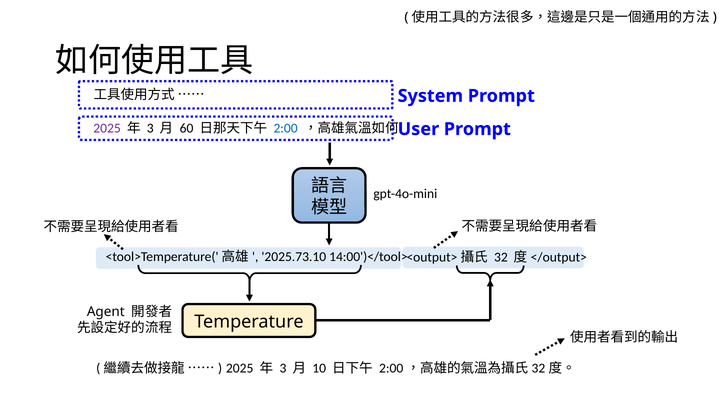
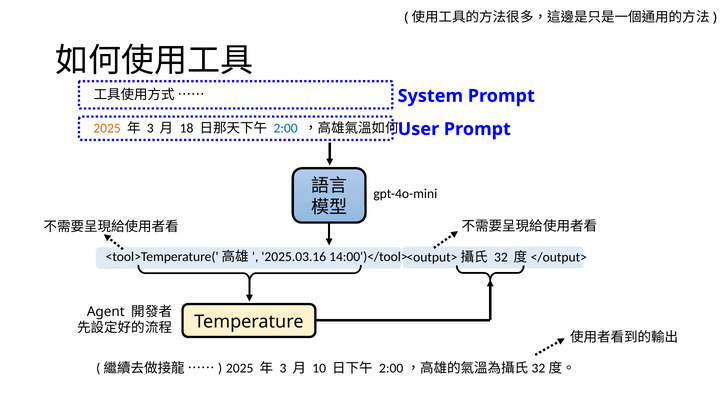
2025 at (107, 128) colour: purple -> orange
60: 60 -> 18
2025.73.10: 2025.73.10 -> 2025.03.16
